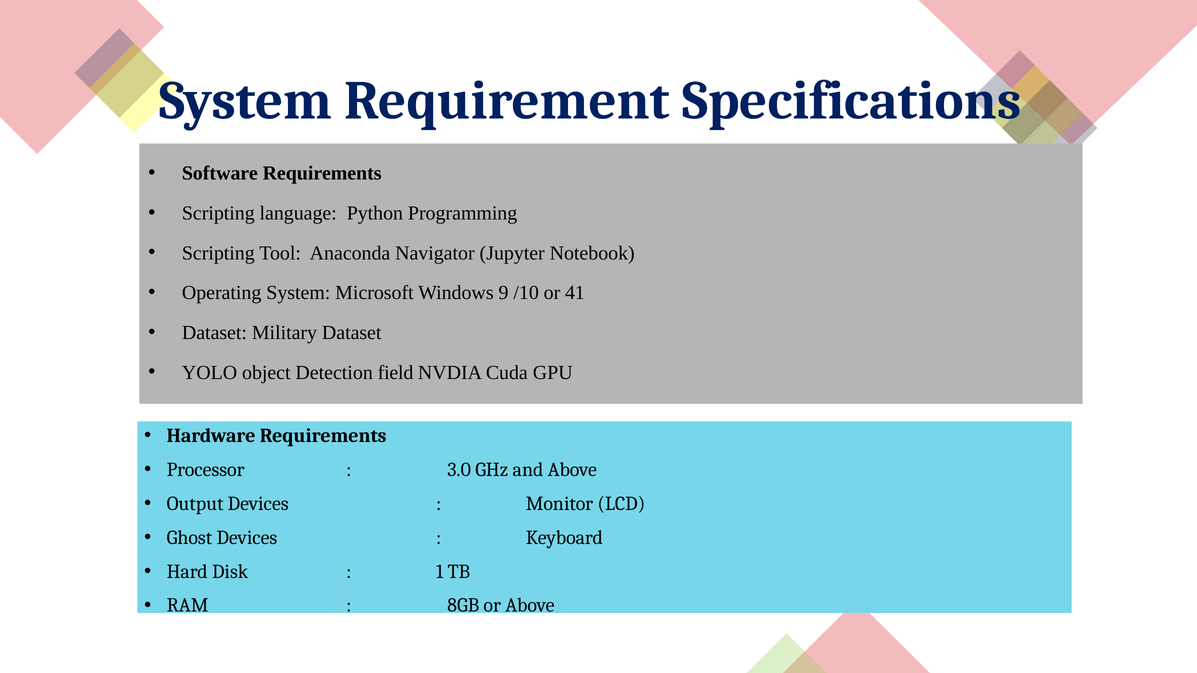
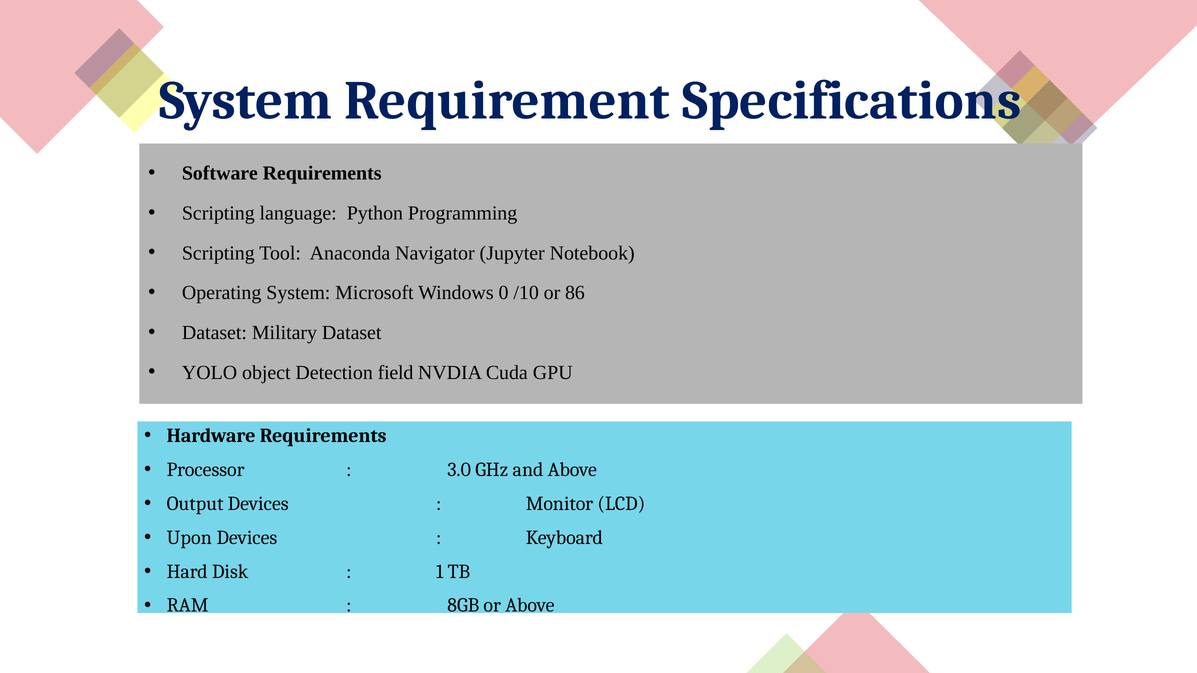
9: 9 -> 0
41: 41 -> 86
Ghost: Ghost -> Upon
